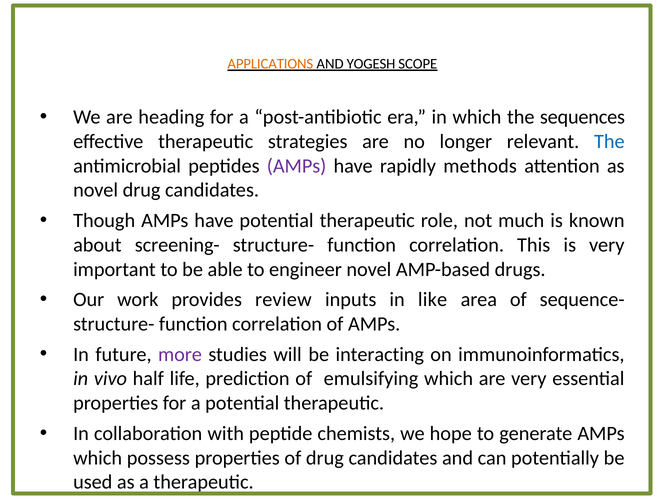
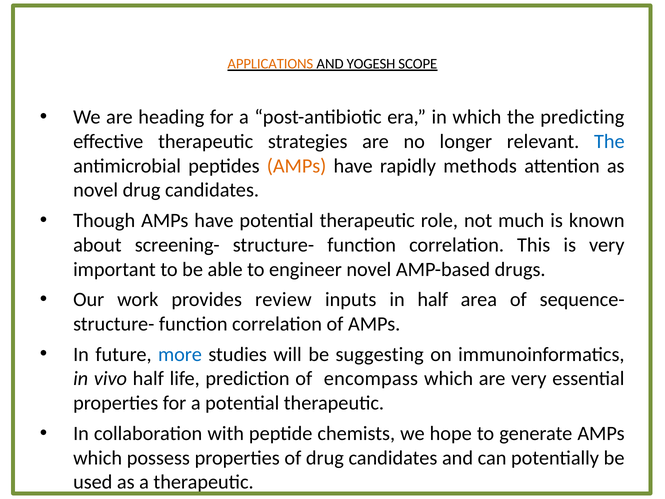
sequences: sequences -> predicting
AMPs at (297, 166) colour: purple -> orange
in like: like -> half
more colour: purple -> blue
interacting: interacting -> suggesting
emulsifying: emulsifying -> encompass
